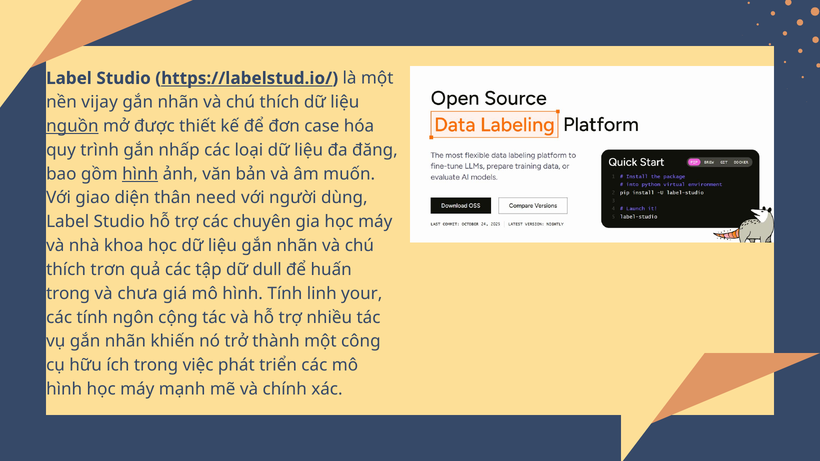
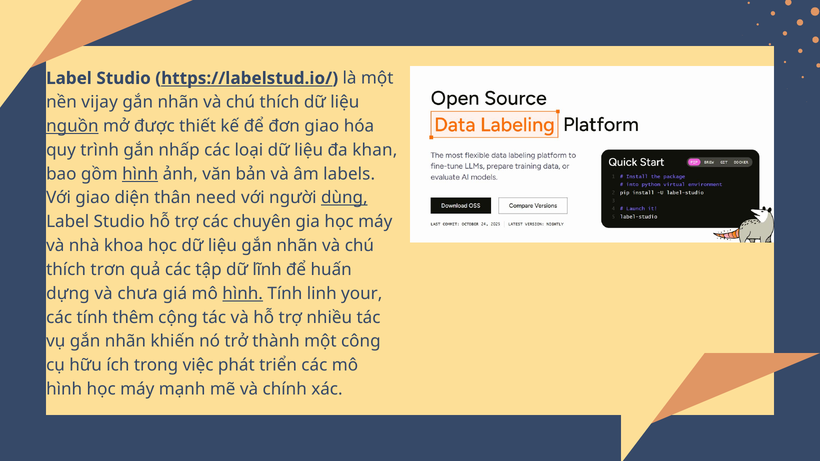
đơn case: case -> giao
đăng: đăng -> khan
muốn: muốn -> labels
dùng underline: none -> present
dull: dull -> lĩnh
trong at (68, 294): trong -> dựng
hình at (243, 294) underline: none -> present
ngôn: ngôn -> thêm
